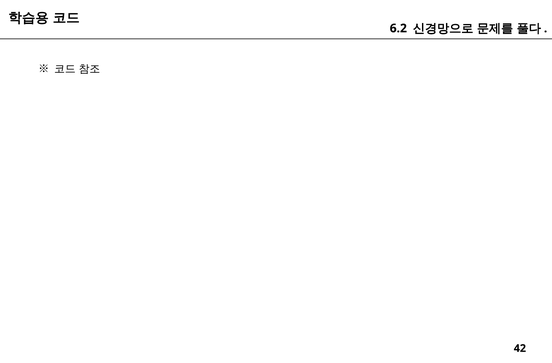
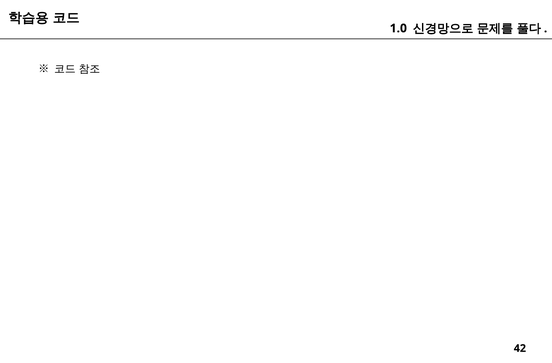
6.2: 6.2 -> 1.0
